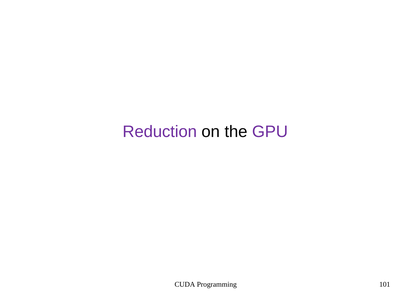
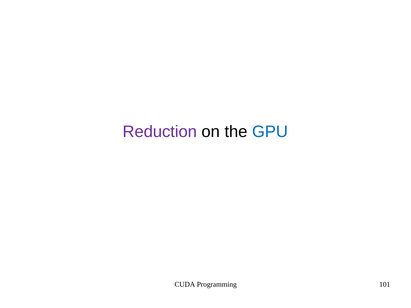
GPU colour: purple -> blue
